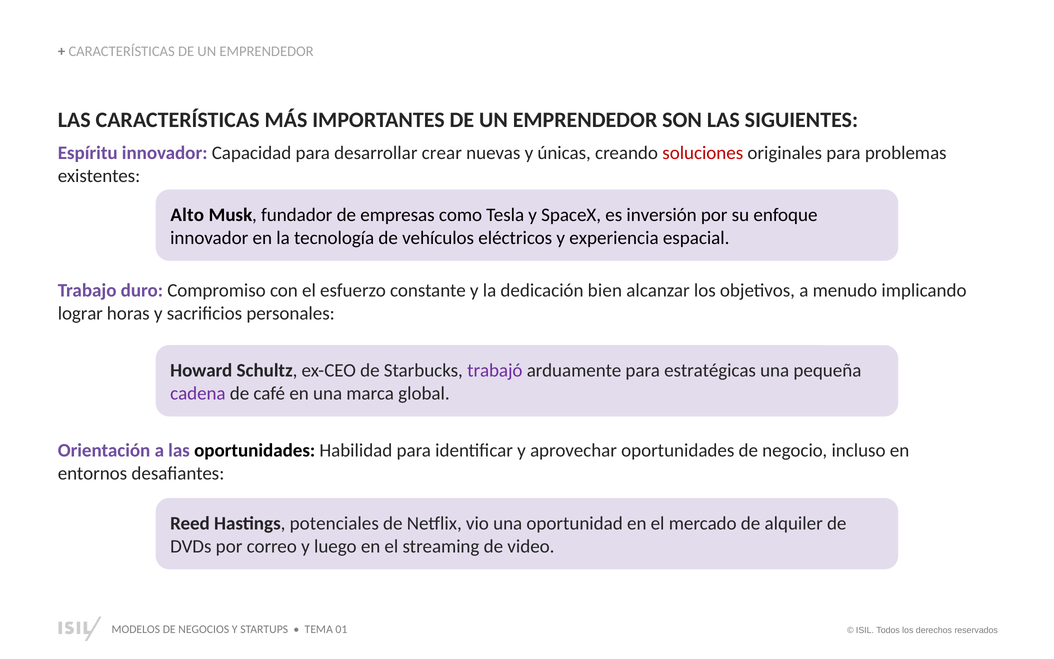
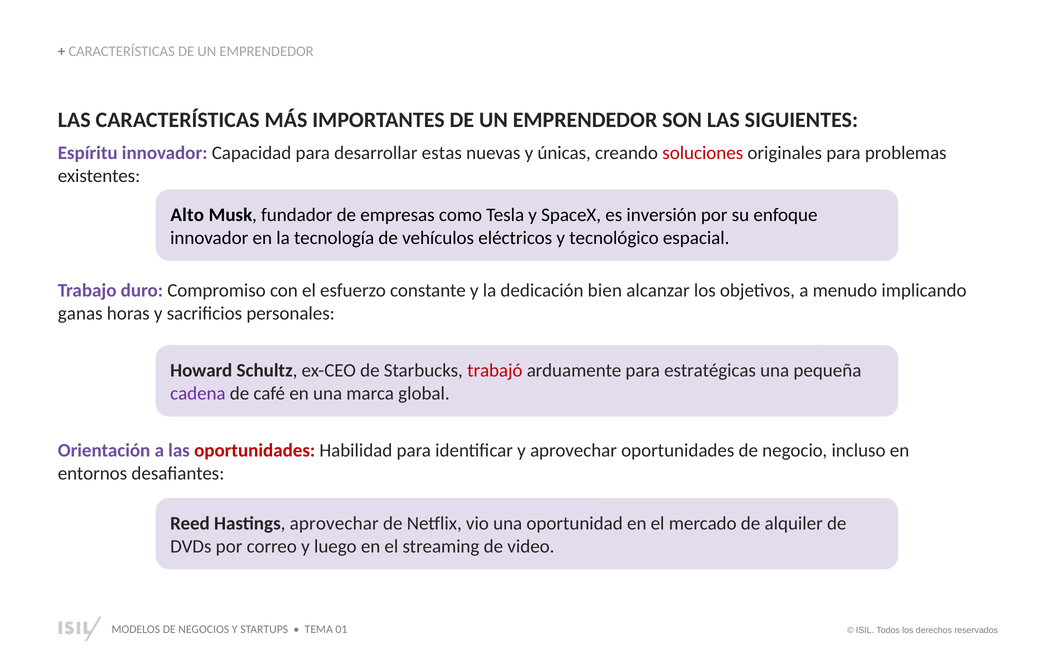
crear: crear -> estas
experiencia: experiencia -> tecnológico
lograr: lograr -> ganas
trabajó colour: purple -> red
oportunidades at (255, 450) colour: black -> red
Hastings potenciales: potenciales -> aprovechar
